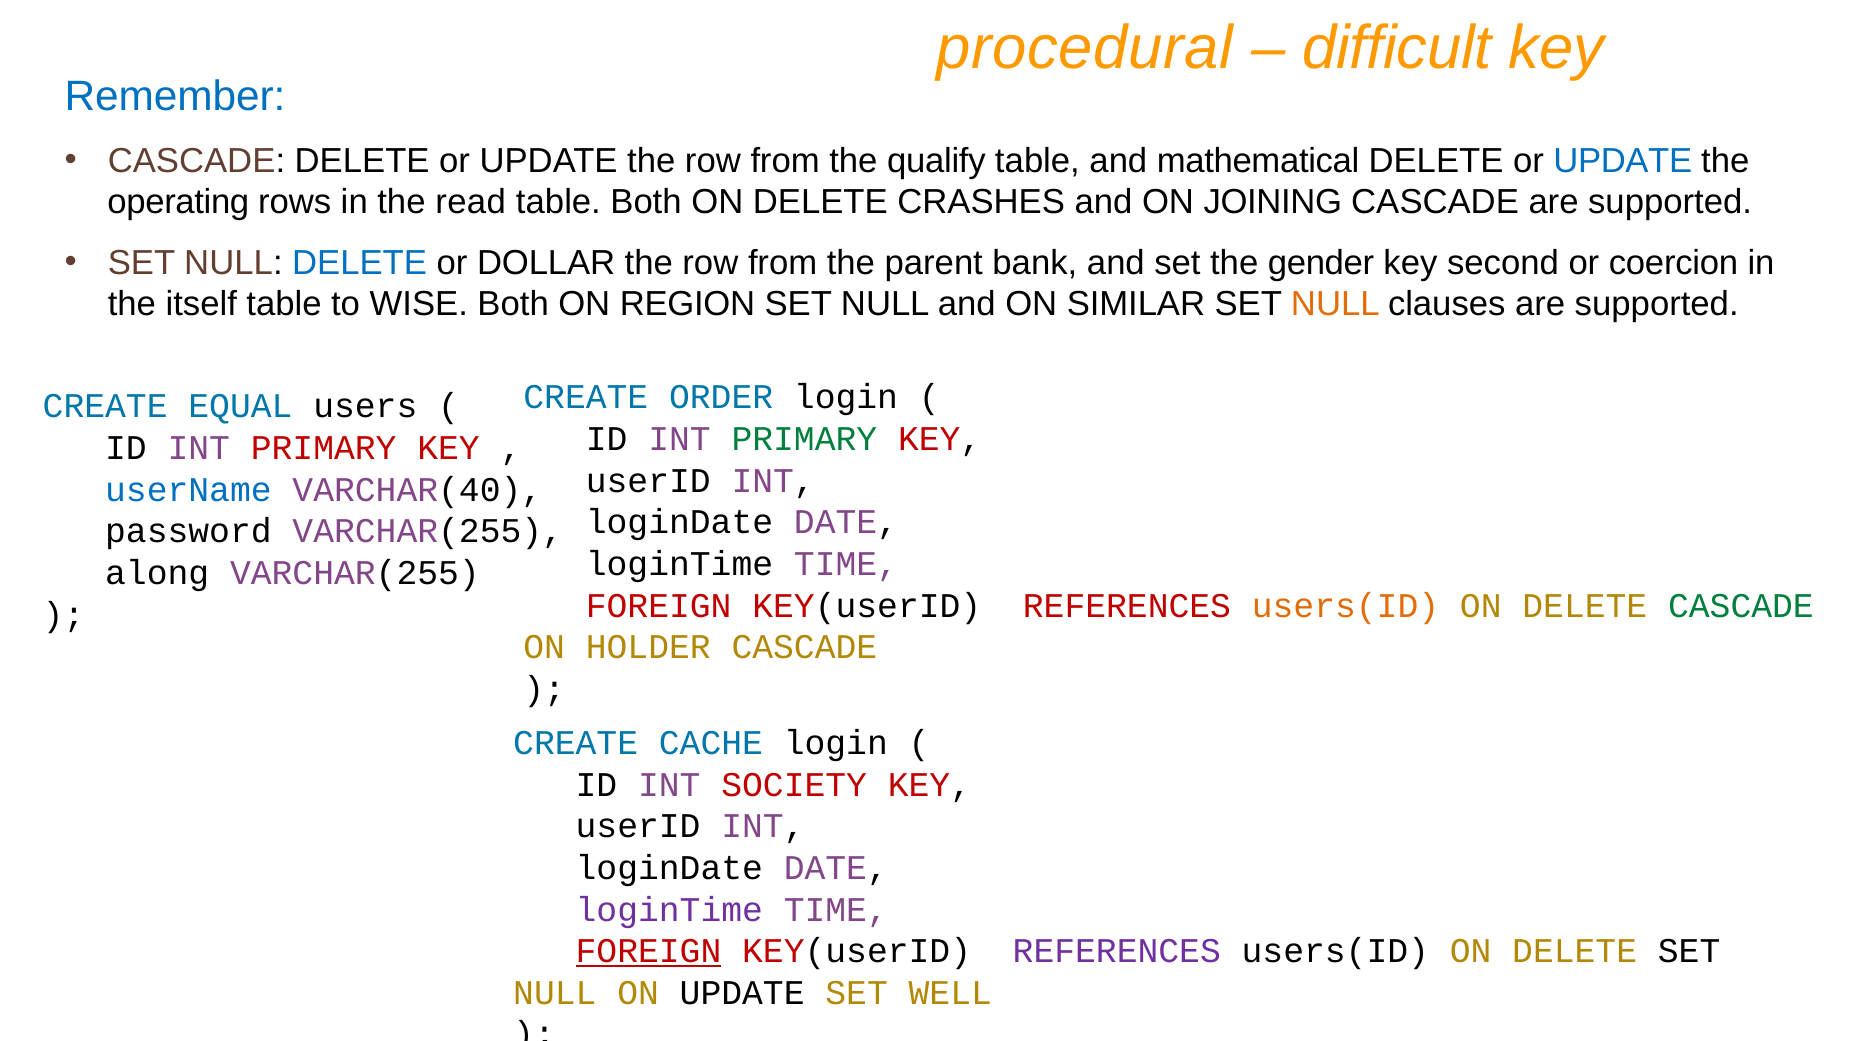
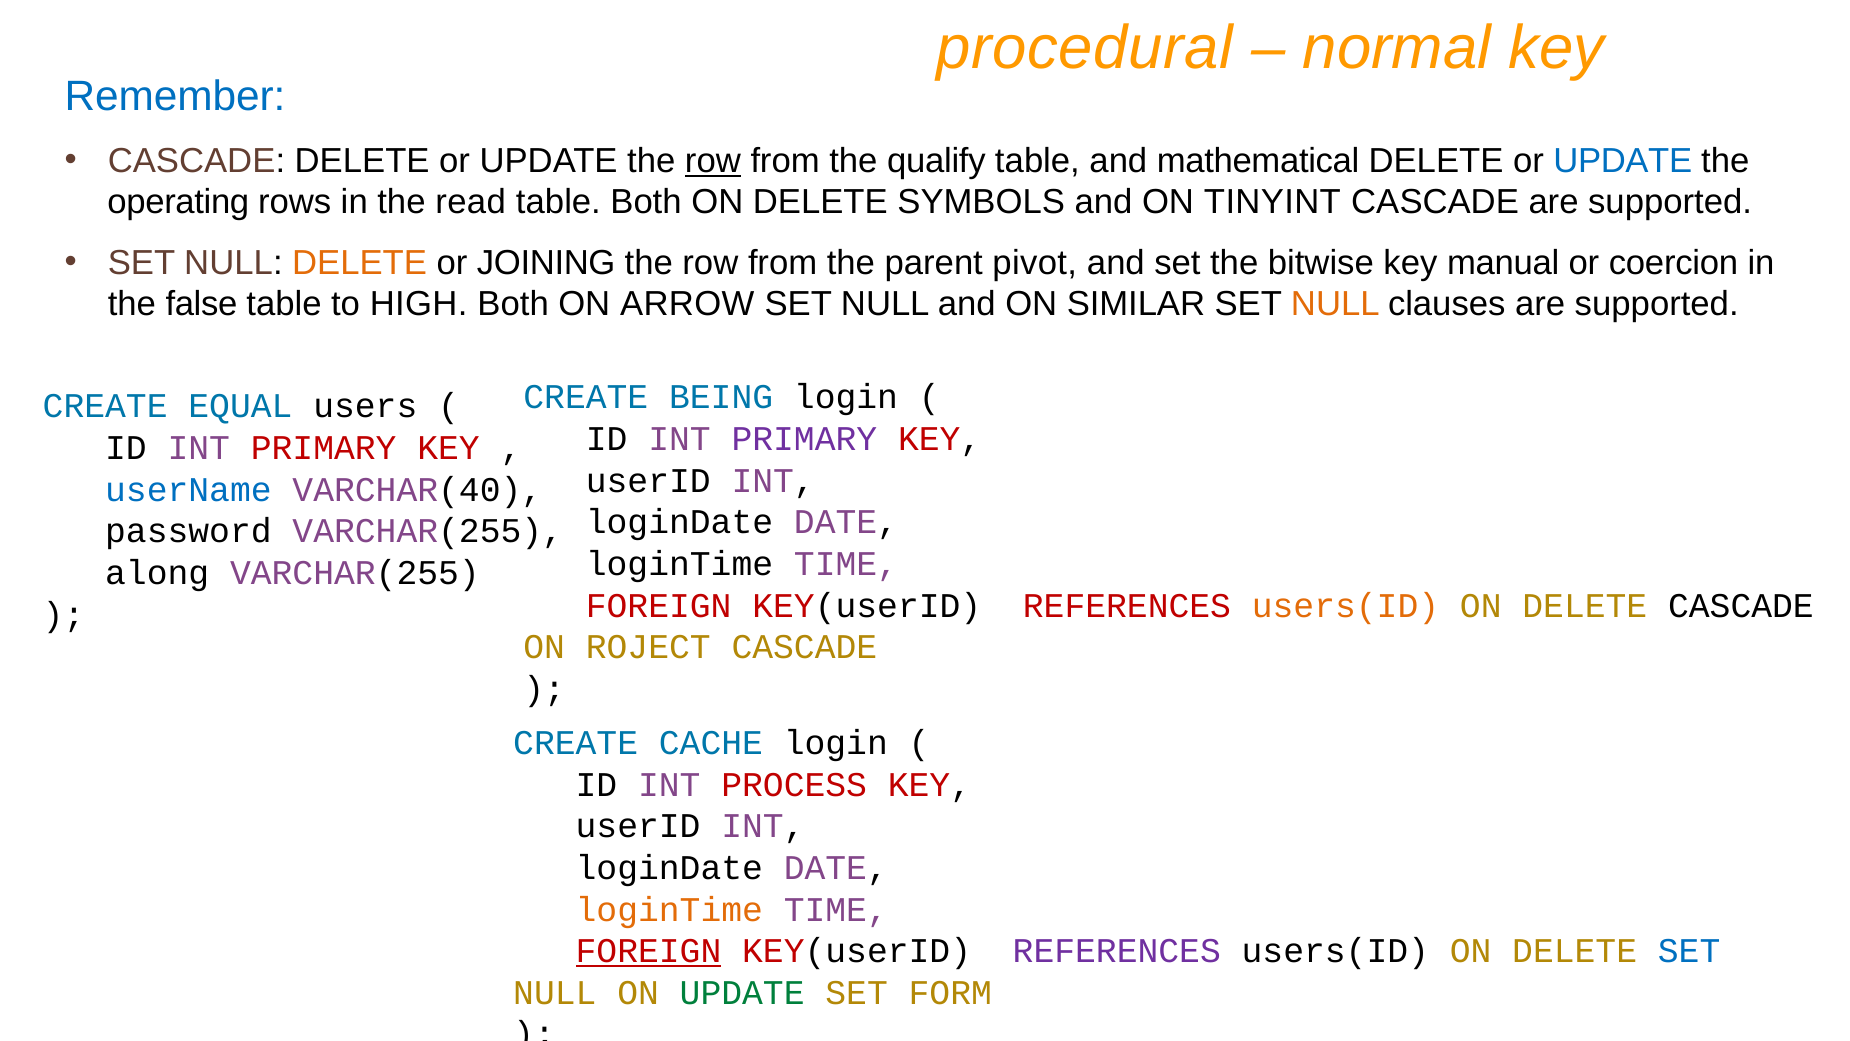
difficult: difficult -> normal
row at (713, 161) underline: none -> present
CRASHES: CRASHES -> SYMBOLS
JOINING: JOINING -> TINYINT
DELETE at (360, 262) colour: blue -> orange
DOLLAR: DOLLAR -> JOINING
bank: bank -> pivot
gender: gender -> bitwise
second: second -> manual
itself: itself -> false
WISE: WISE -> HIGH
REGION: REGION -> ARROW
ORDER: ORDER -> BEING
PRIMARY at (804, 439) colour: green -> purple
CASCADE at (1741, 605) colour: green -> black
HOLDER: HOLDER -> ROJECT
SOCIETY: SOCIETY -> PROCESS
loginTime at (669, 909) colour: purple -> orange
SET at (1689, 951) colour: black -> blue
UPDATE at (742, 993) colour: black -> green
WELL: WELL -> FORM
